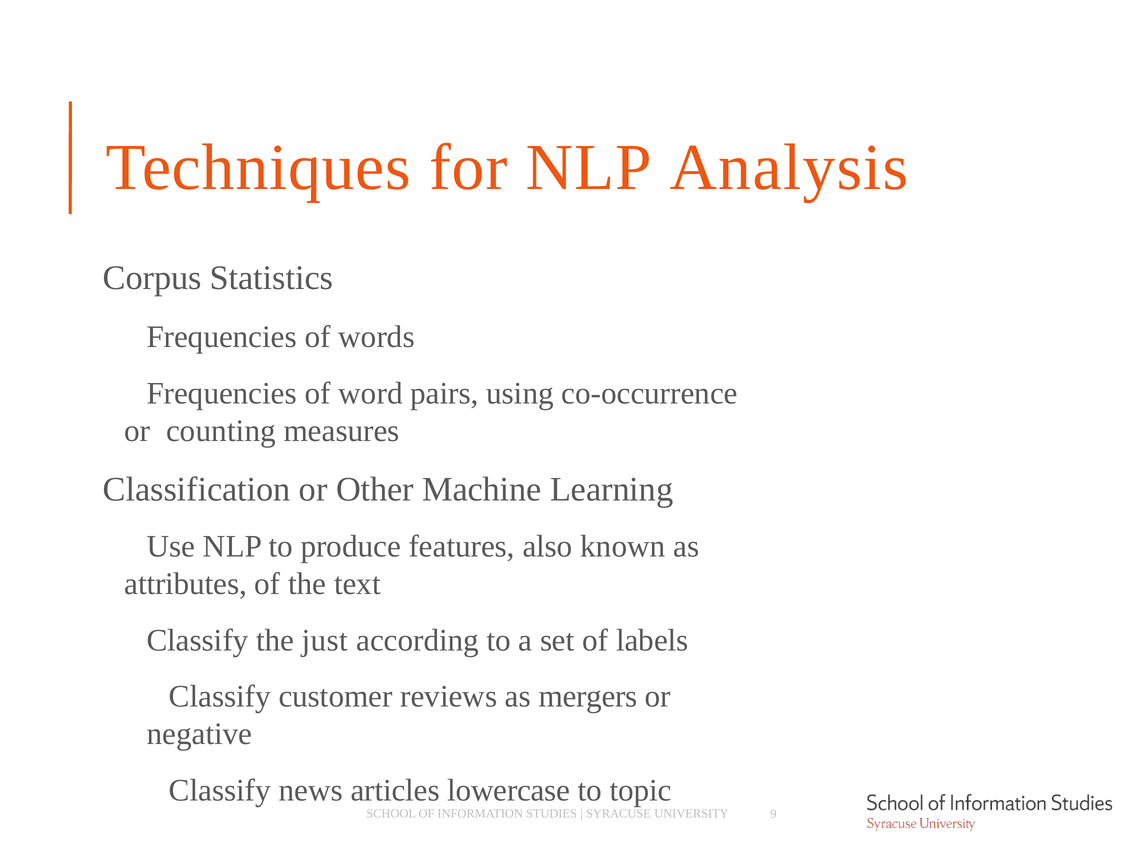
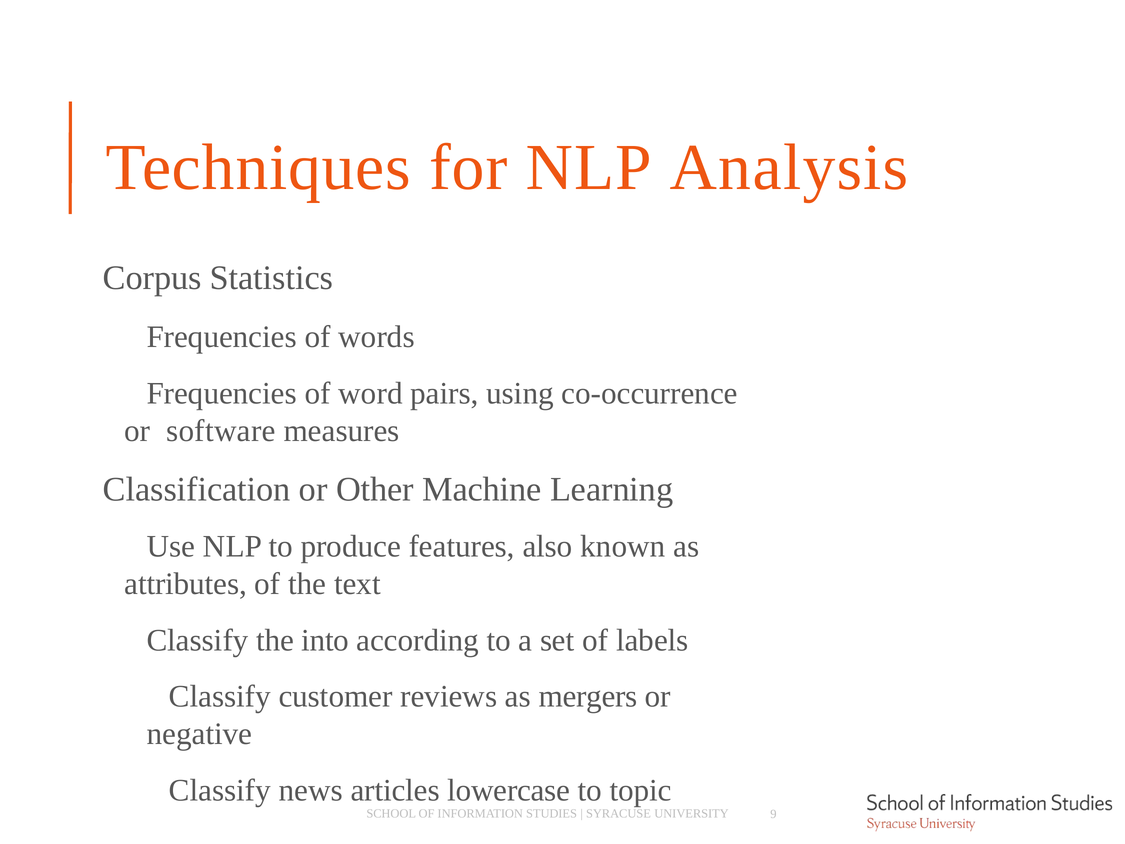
counting: counting -> software
just: just -> into
